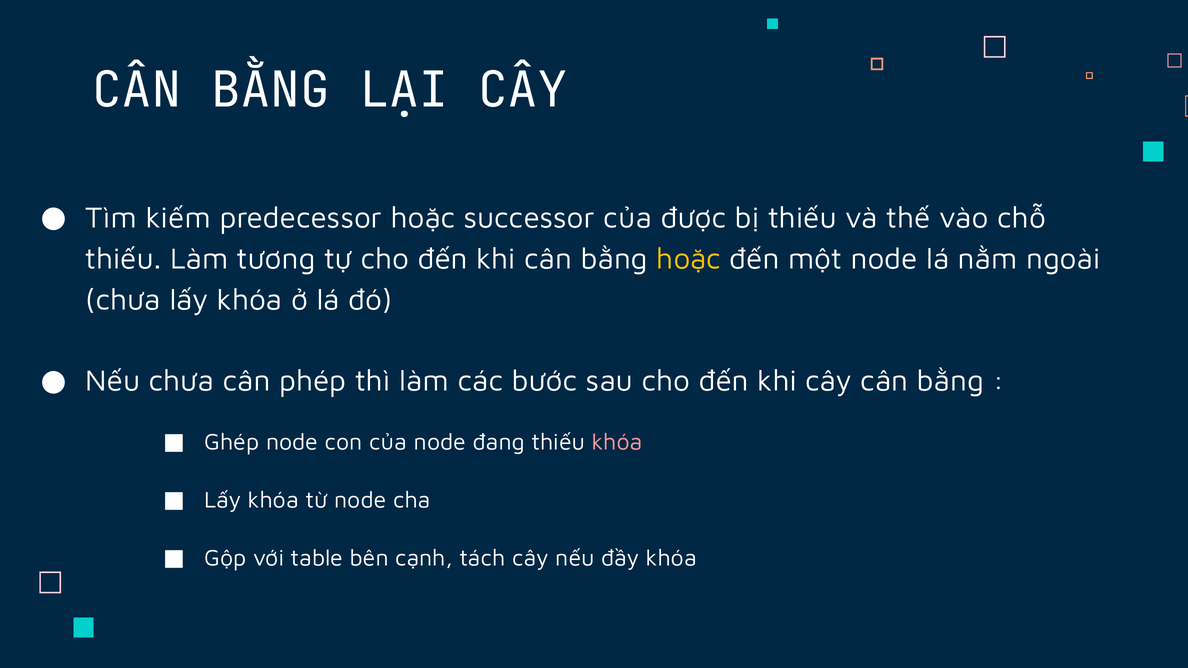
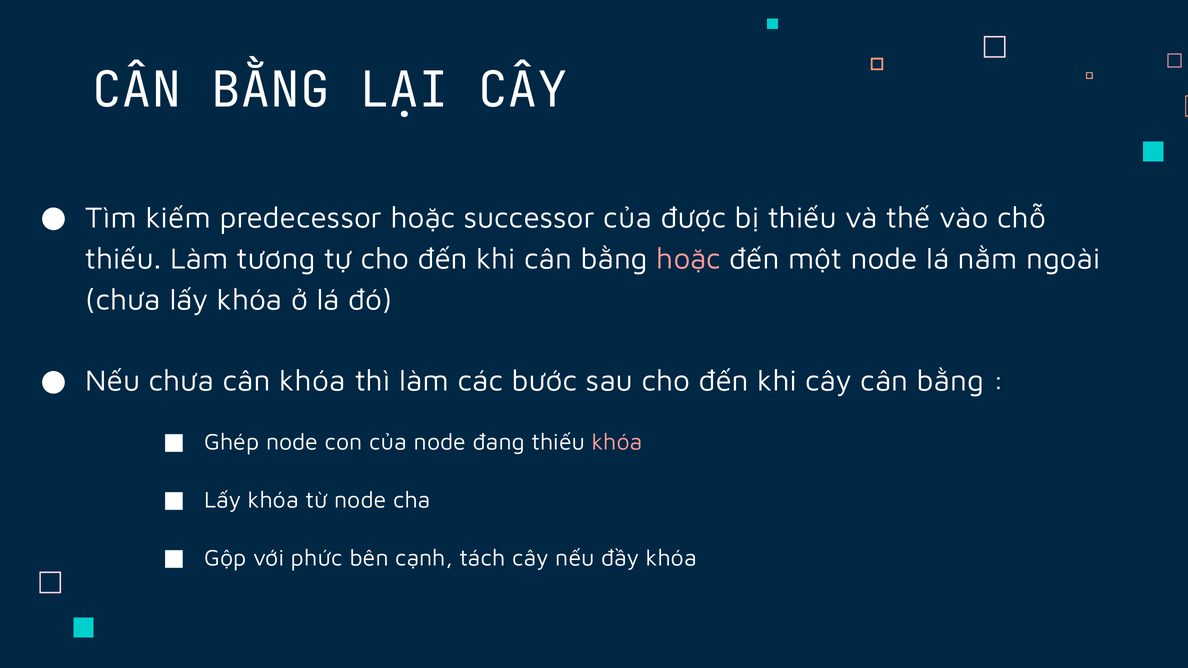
hoặc at (689, 259) colour: yellow -> pink
cân phép: phép -> khóa
table: table -> phức
